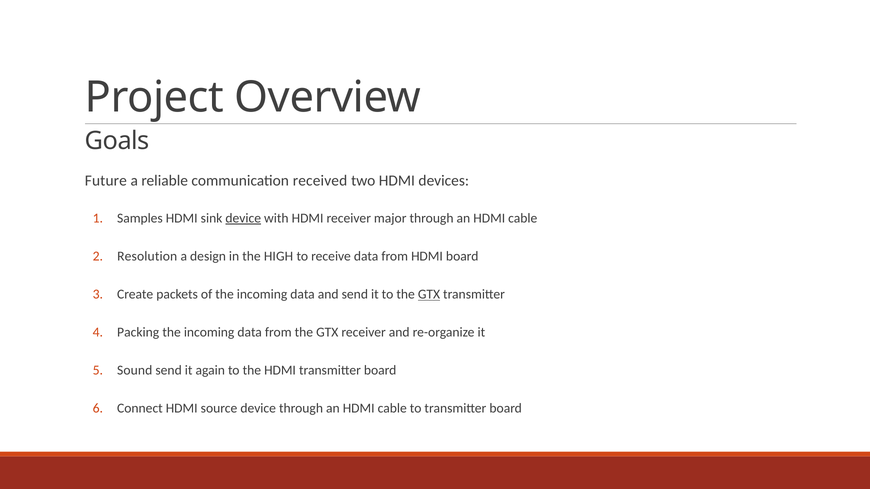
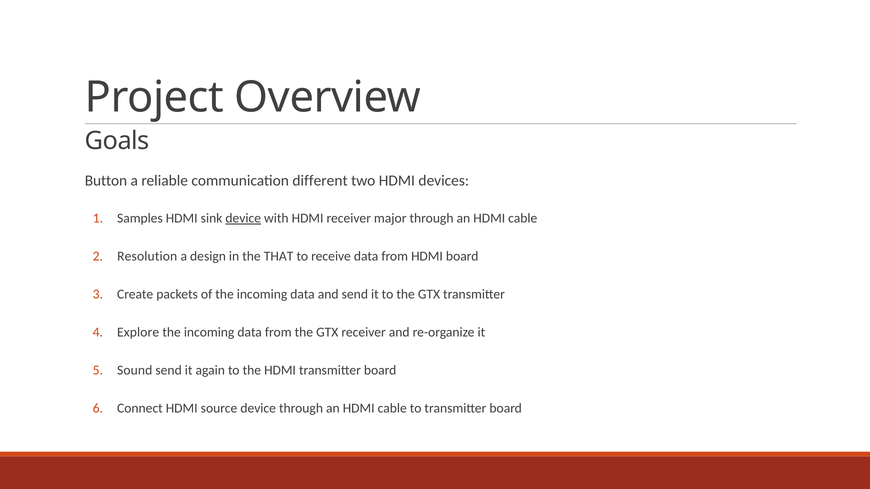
Future: Future -> Button
received: received -> different
HIGH: HIGH -> THAT
GTX at (429, 295) underline: present -> none
Packing: Packing -> Explore
